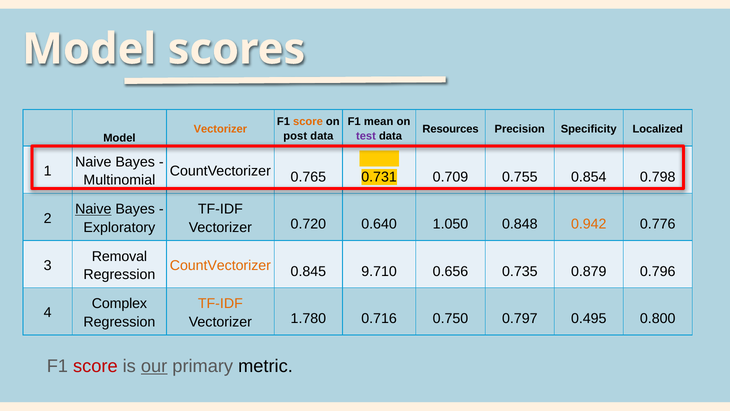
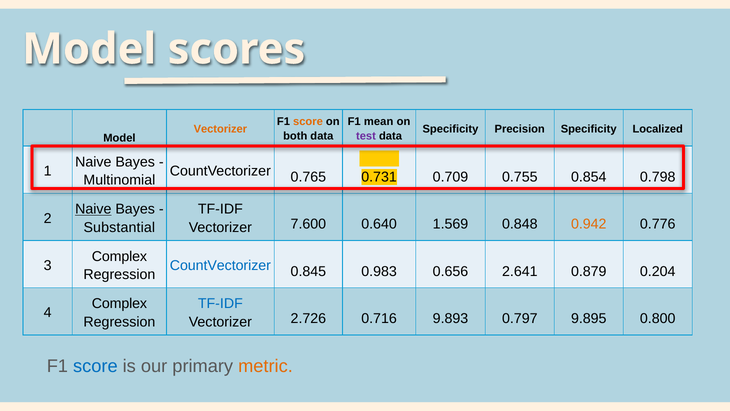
Resources at (451, 129): Resources -> Specificity
post: post -> both
Exploratory: Exploratory -> Substantial
0.720: 0.720 -> 7.600
1.050: 1.050 -> 1.569
Removal at (119, 256): Removal -> Complex
CountVectorizer at (220, 265) colour: orange -> blue
9.710: 9.710 -> 0.983
0.735: 0.735 -> 2.641
0.796: 0.796 -> 0.204
TF-IDF at (220, 303) colour: orange -> blue
1.780: 1.780 -> 2.726
0.750: 0.750 -> 9.893
0.495: 0.495 -> 9.895
score at (95, 366) colour: red -> blue
our underline: present -> none
metric colour: black -> orange
